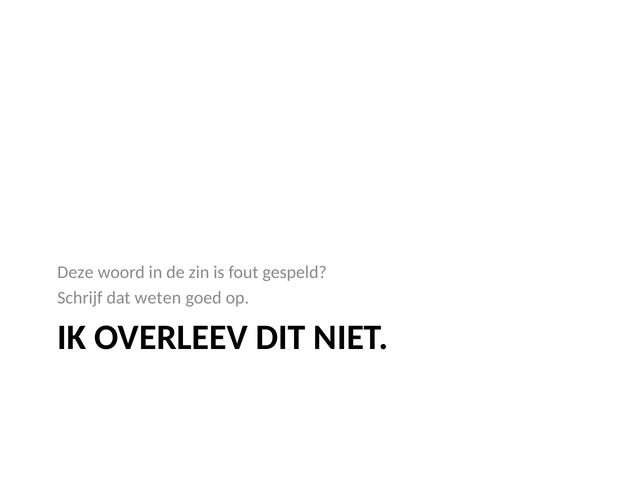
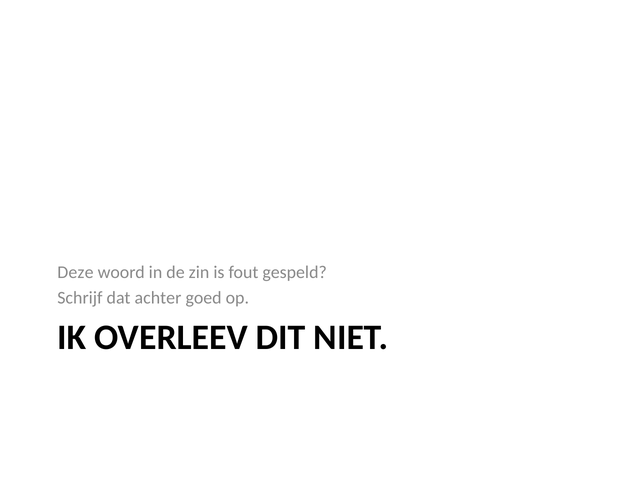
weten: weten -> achter
